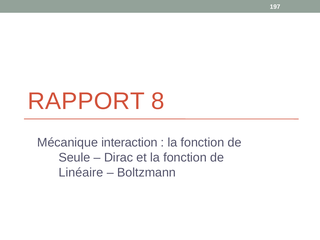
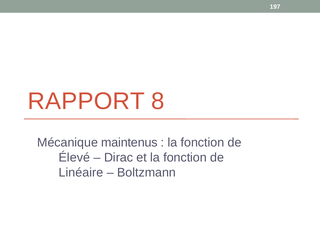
interaction: interaction -> maintenus
Seule: Seule -> Élevé
